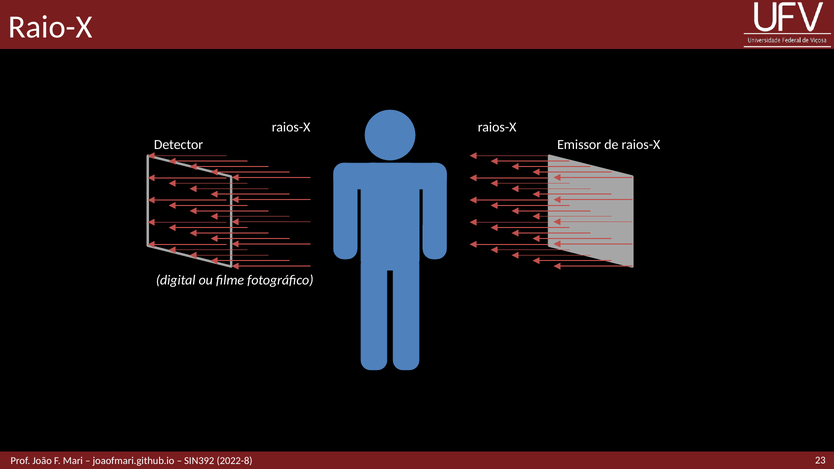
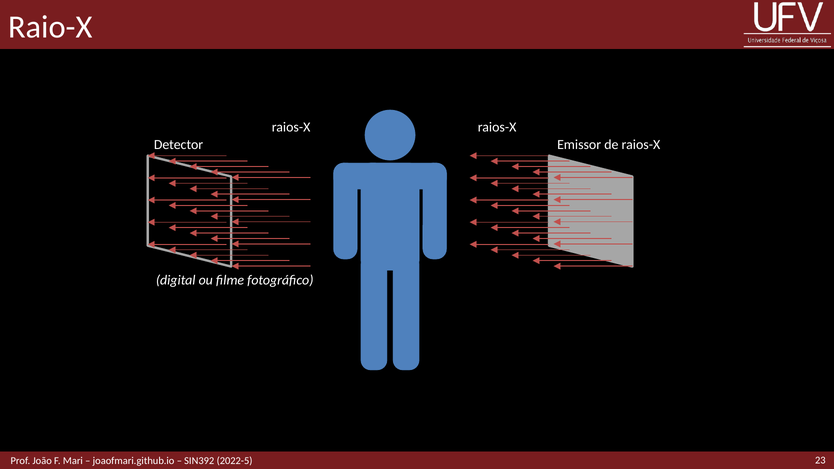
2022-8: 2022-8 -> 2022-5
